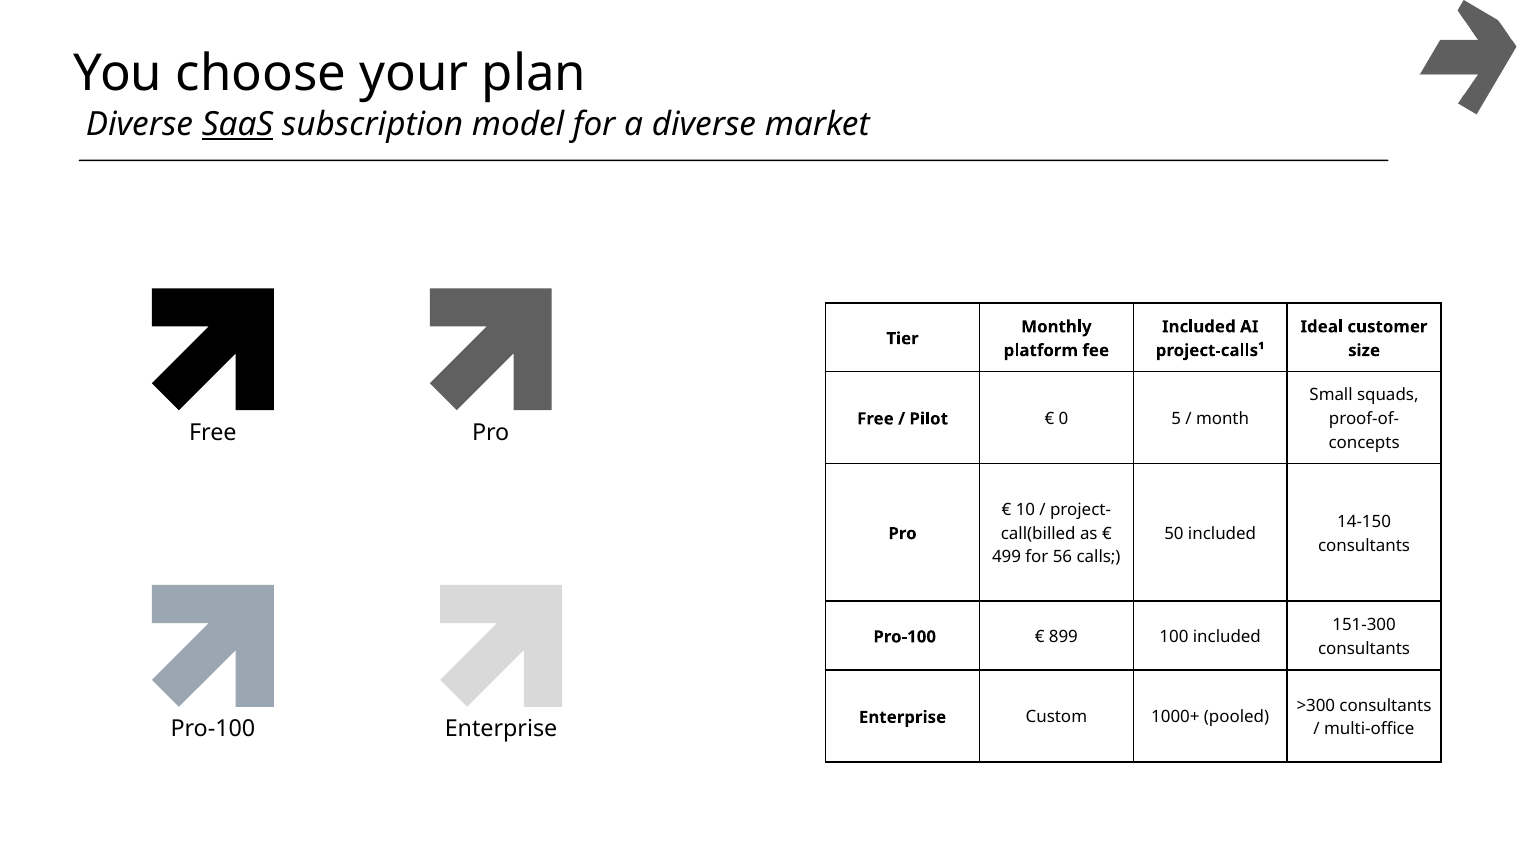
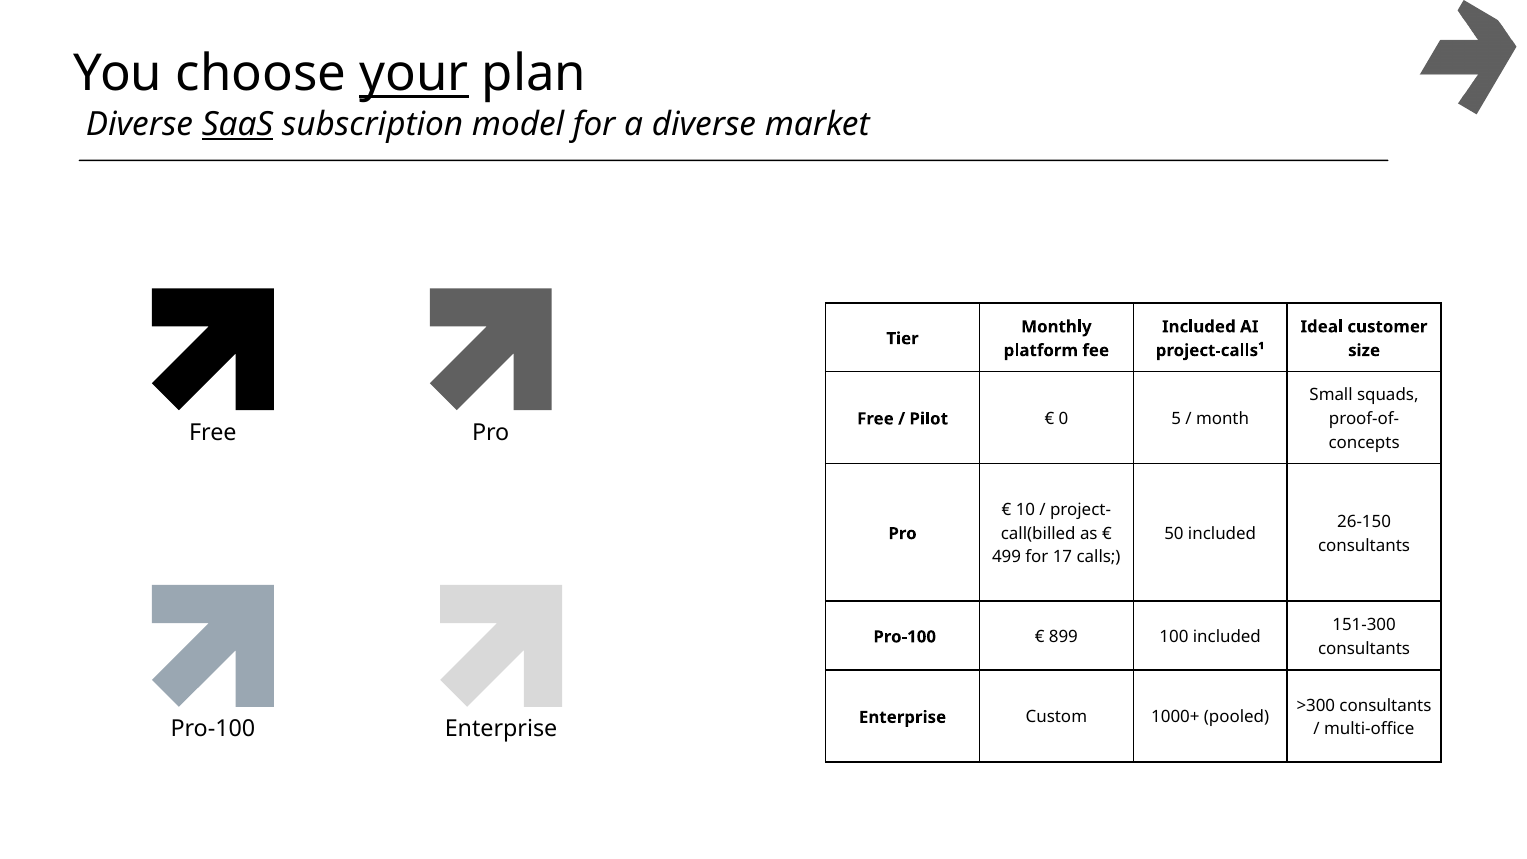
your underline: none -> present
14-150: 14-150 -> 26-150
56: 56 -> 17
